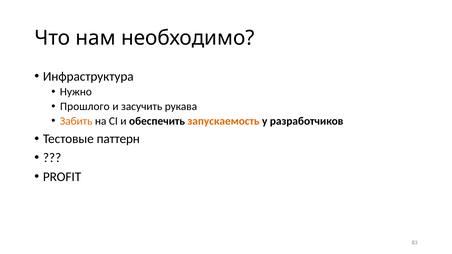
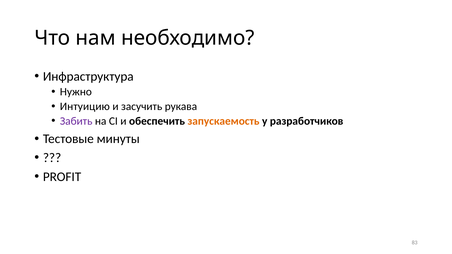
Прошлого: Прошлого -> Интуицию
Забить colour: orange -> purple
паттерн: паттерн -> минуты
